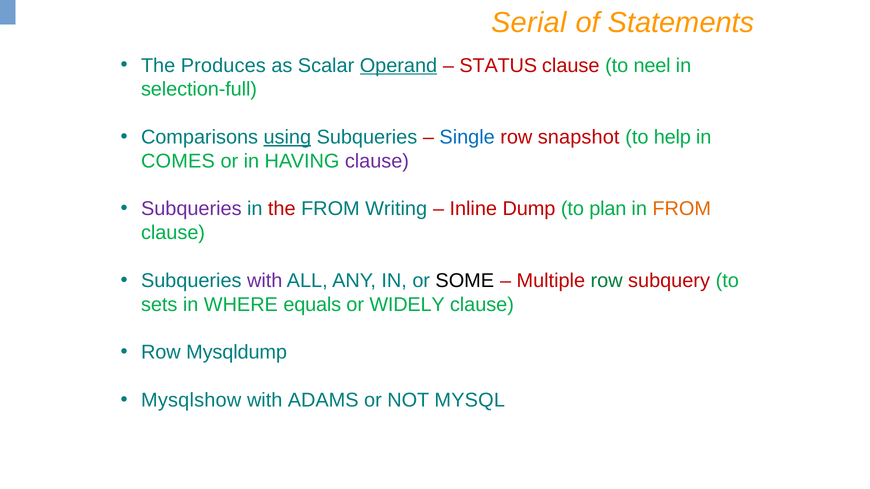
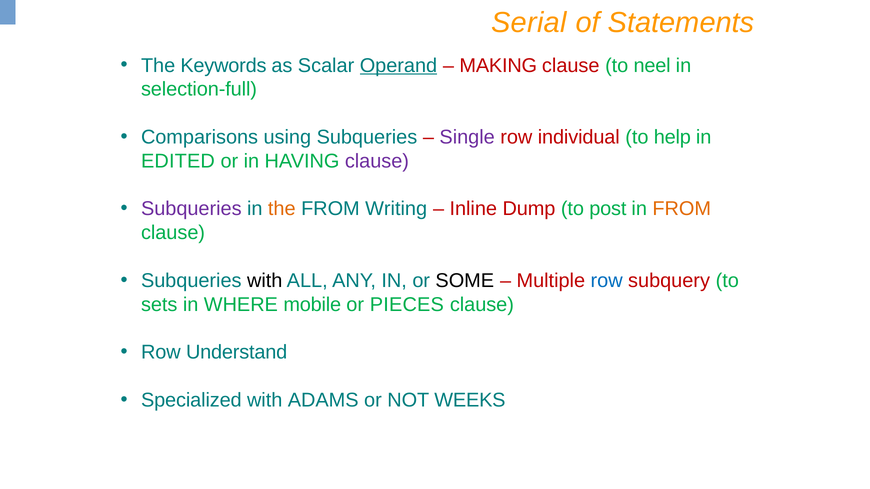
Produces: Produces -> Keywords
STATUS: STATUS -> MAKING
using underline: present -> none
Single colour: blue -> purple
snapshot: snapshot -> individual
COMES: COMES -> EDITED
the at (282, 209) colour: red -> orange
plan: plan -> post
with at (265, 281) colour: purple -> black
row at (607, 281) colour: green -> blue
equals: equals -> mobile
WIDELY: WIDELY -> PIECES
Mysqldump: Mysqldump -> Understand
Mysqlshow: Mysqlshow -> Specialized
MYSQL: MYSQL -> WEEKS
